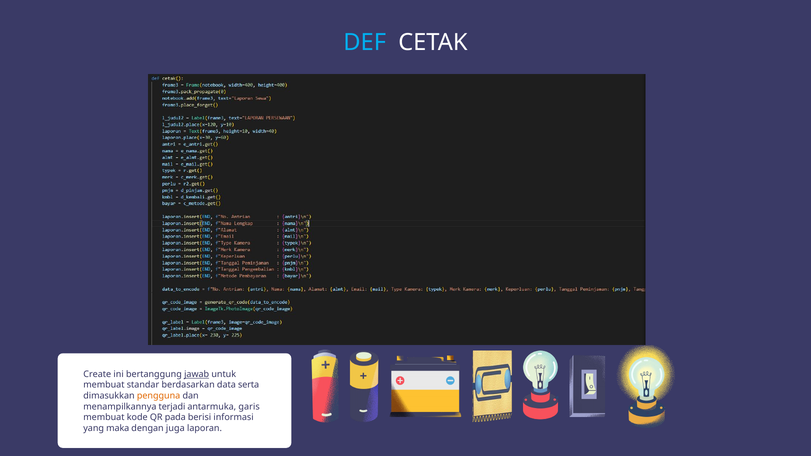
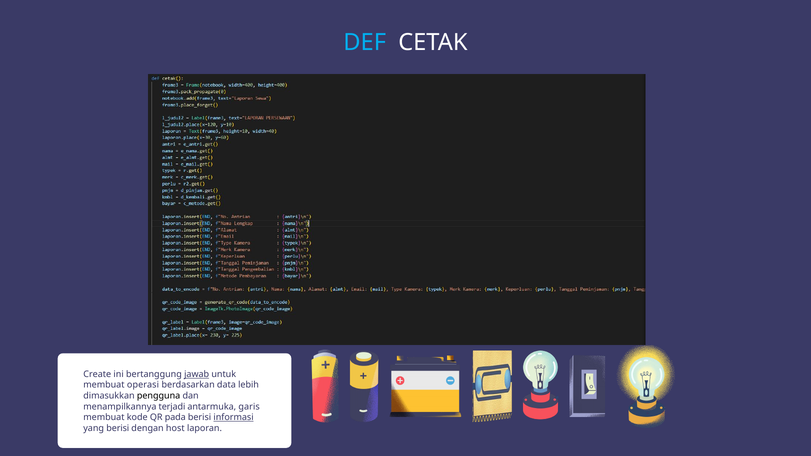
standar: standar -> operasi
serta: serta -> lebih
pengguna colour: orange -> black
informasi underline: none -> present
yang maka: maka -> berisi
juga: juga -> host
